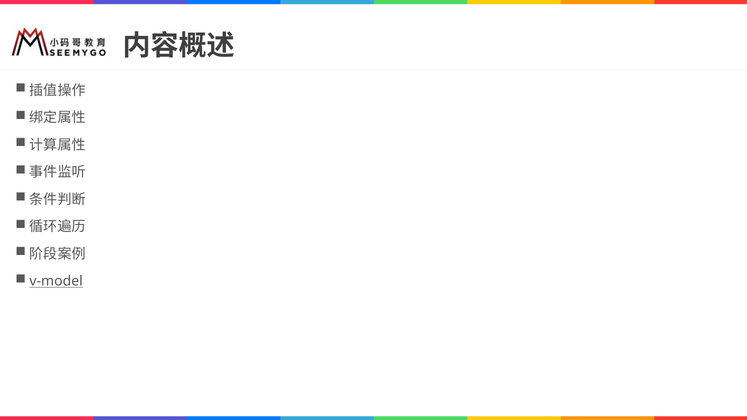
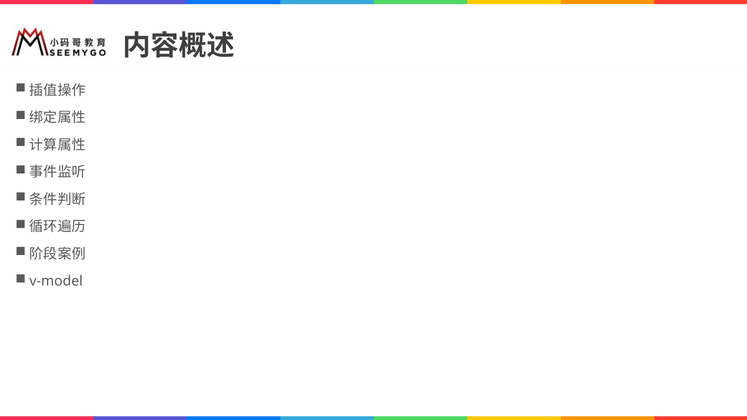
v-model underline: present -> none
